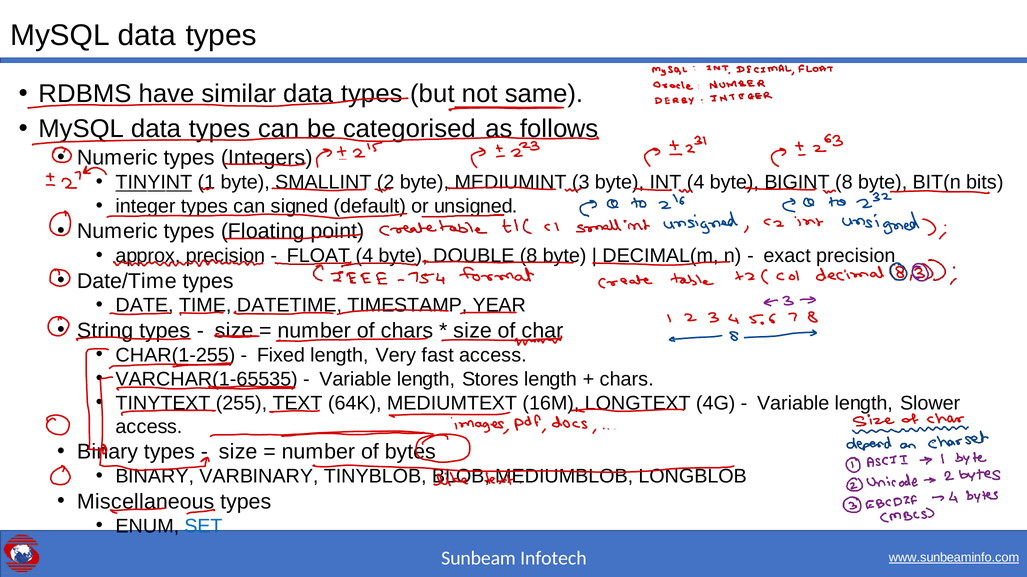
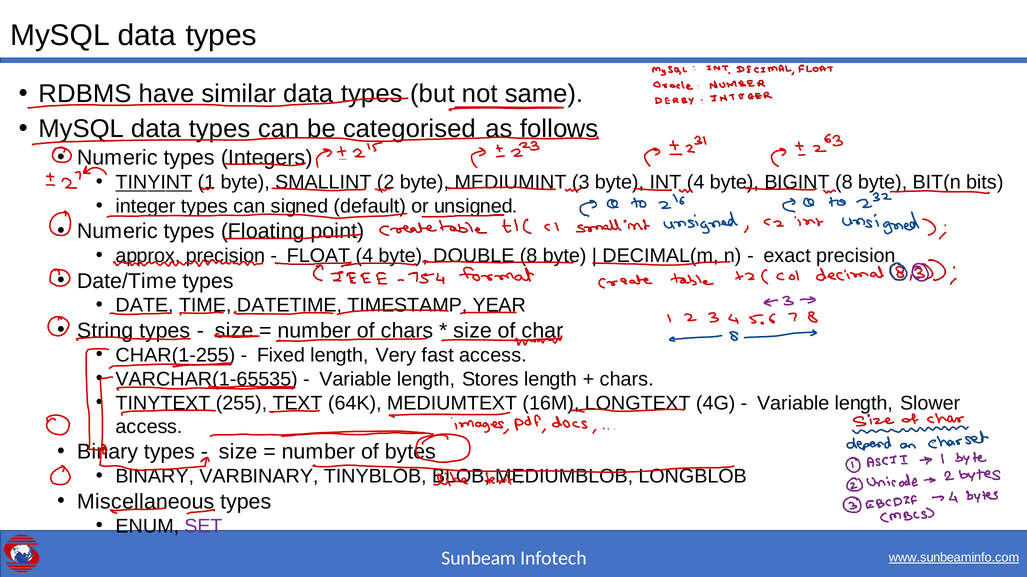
SET colour: blue -> purple
